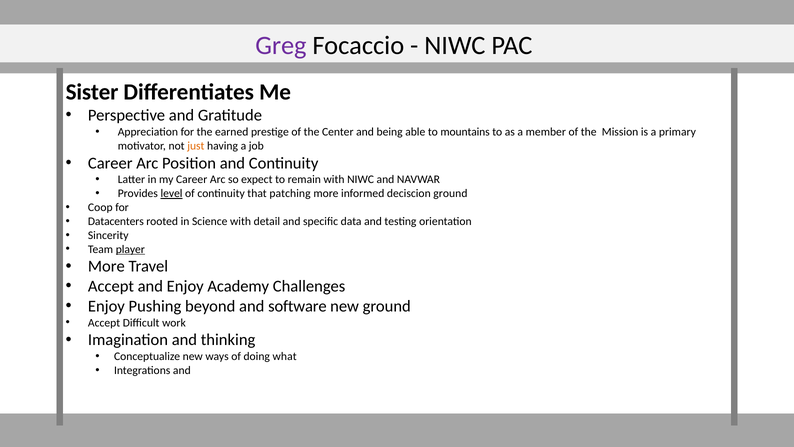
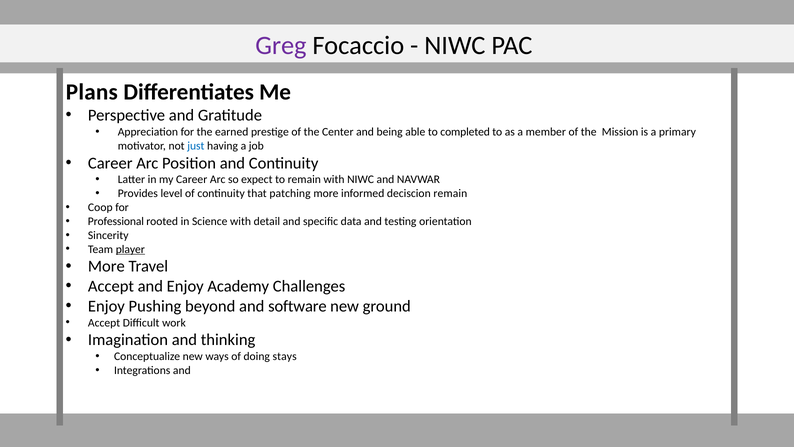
Sister: Sister -> Plans
mountains: mountains -> completed
just colour: orange -> blue
level underline: present -> none
deciscion ground: ground -> remain
Datacenters: Datacenters -> Professional
what: what -> stays
